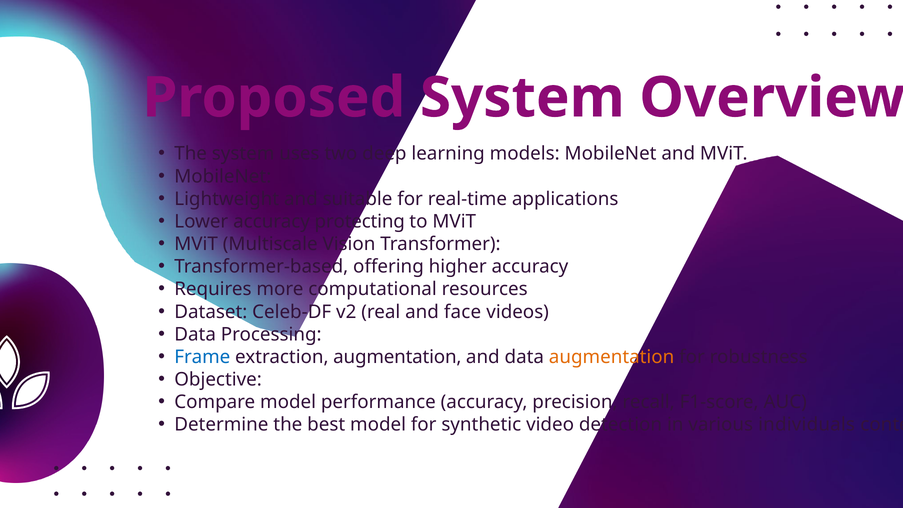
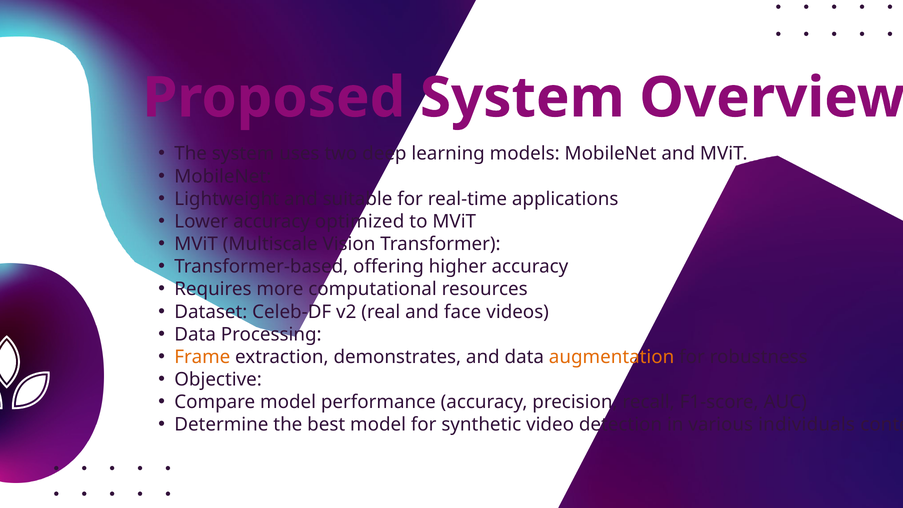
protecting: protecting -> optimized
Frame colour: blue -> orange
extraction augmentation: augmentation -> demonstrates
